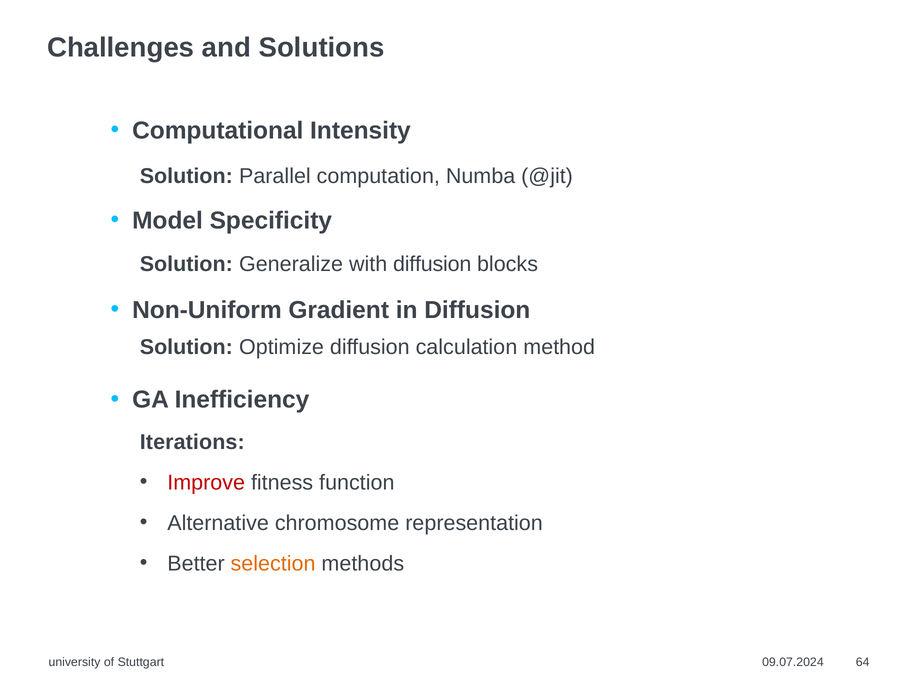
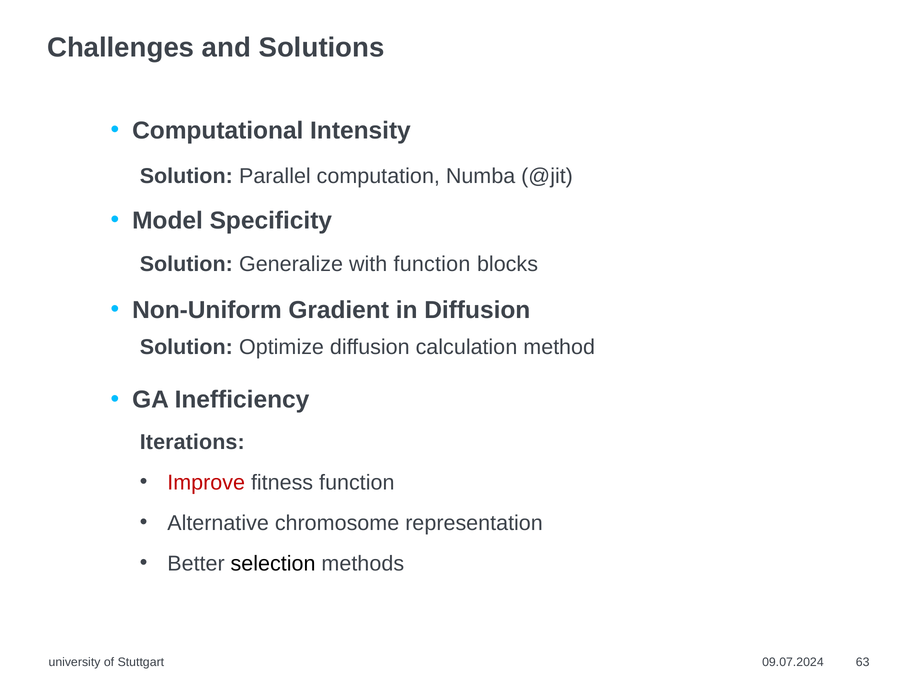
with diffusion: diffusion -> function
selection colour: orange -> black
64: 64 -> 63
